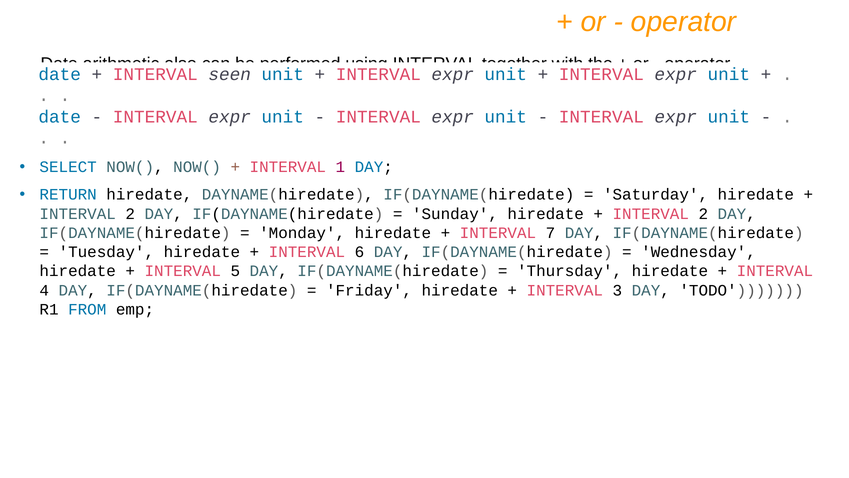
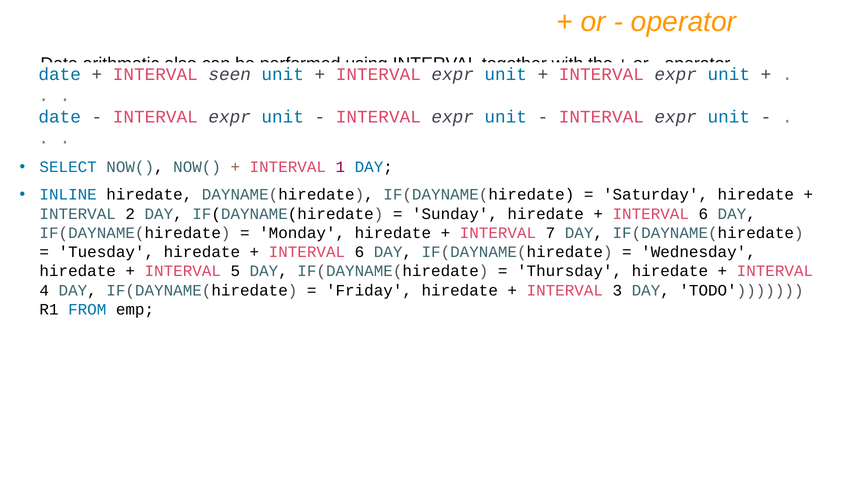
RETURN: RETURN -> INLINE
2 at (703, 214): 2 -> 6
